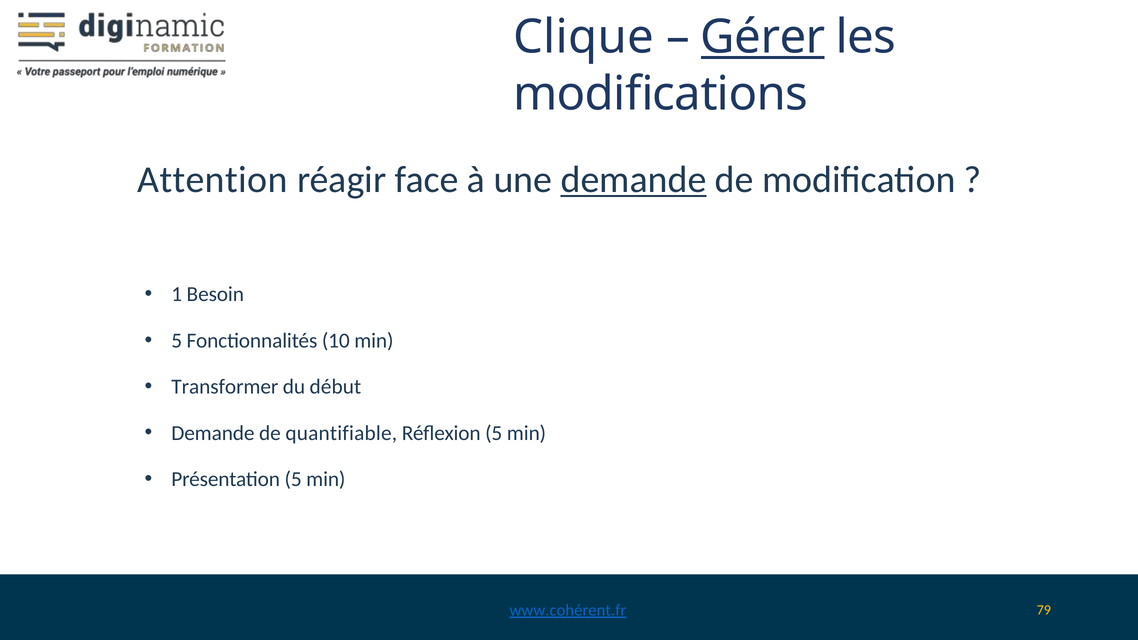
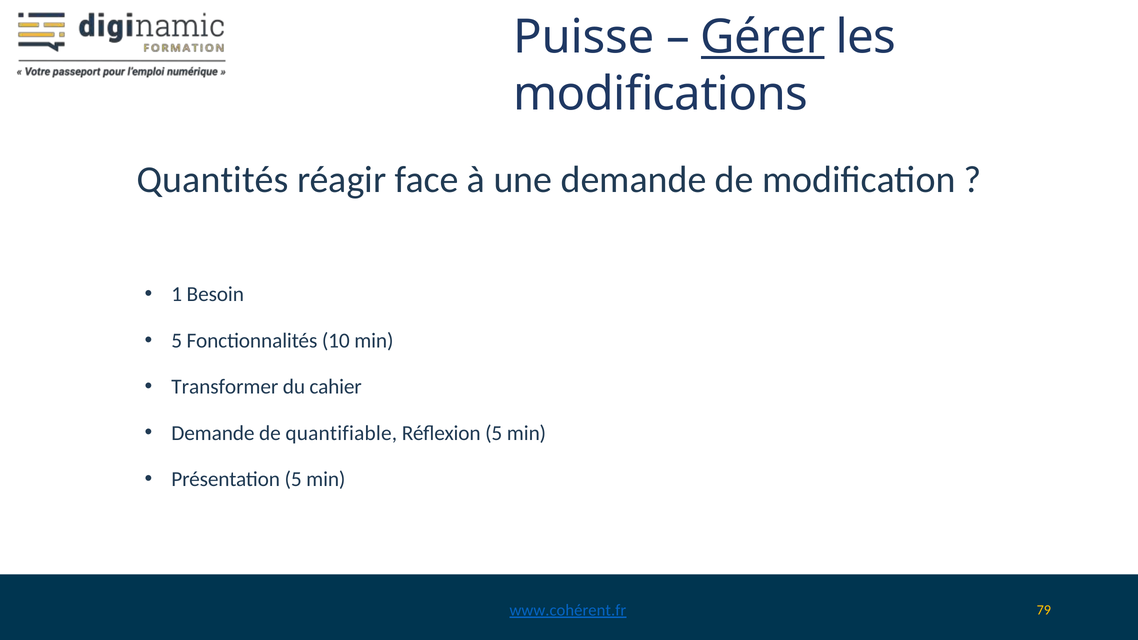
Clique: Clique -> Puisse
Attention: Attention -> Quantités
demande at (634, 180) underline: present -> none
début: début -> cahier
